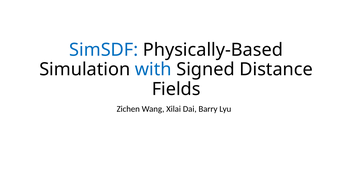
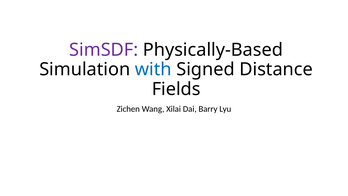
SimSDF colour: blue -> purple
